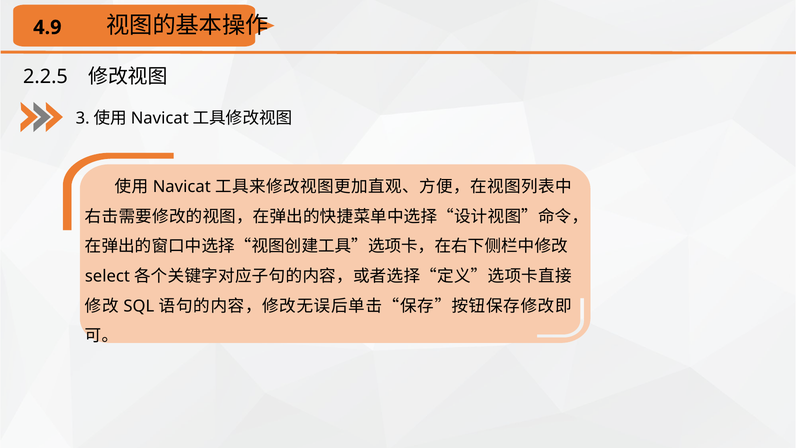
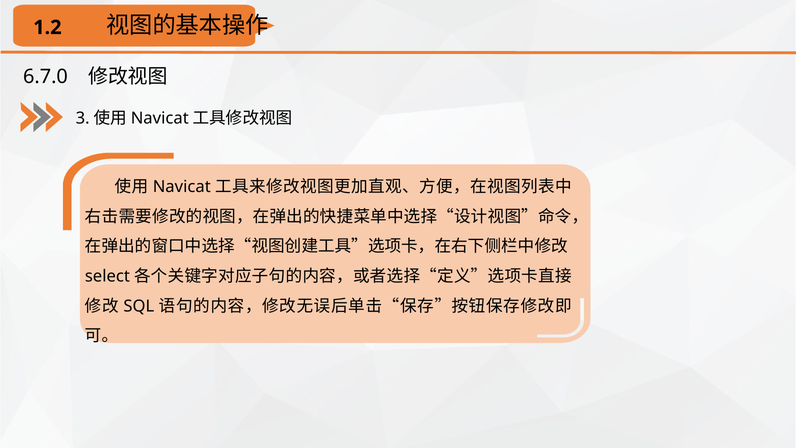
4.9: 4.9 -> 1.2
2.2.5: 2.2.5 -> 6.7.0
